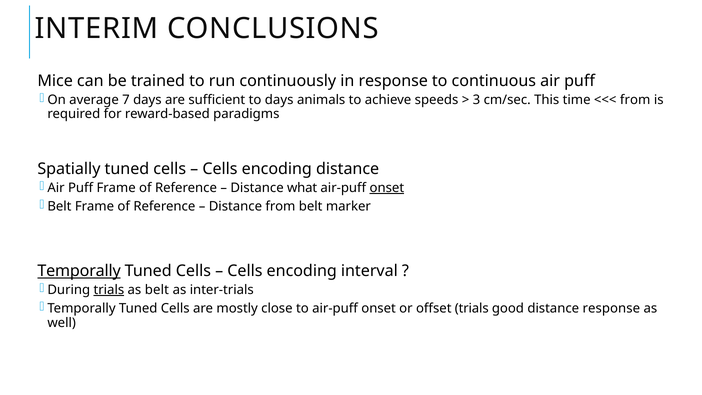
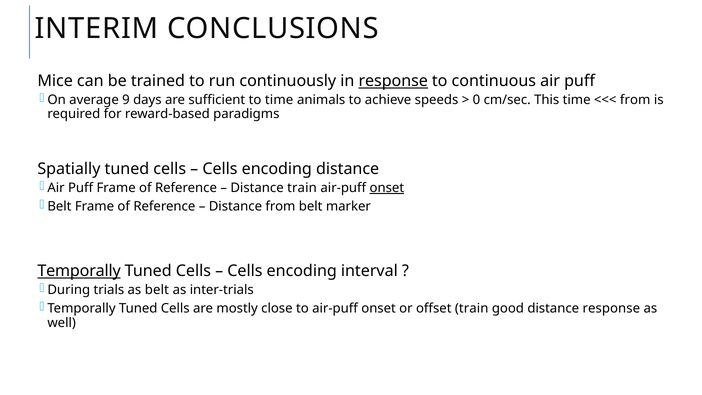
response at (393, 81) underline: none -> present
7: 7 -> 9
to days: days -> time
3: 3 -> 0
Distance what: what -> train
trials at (109, 290) underline: present -> none
offset trials: trials -> train
